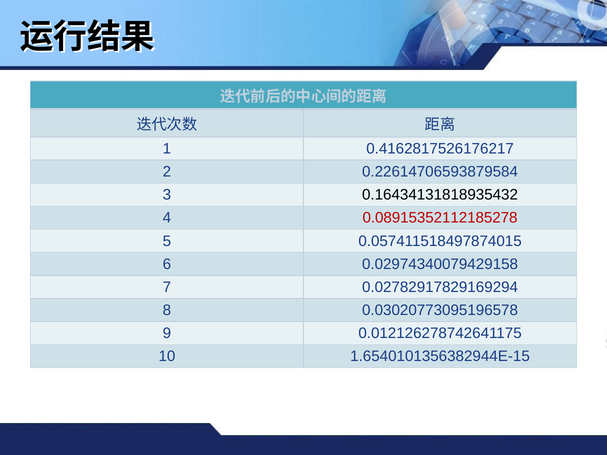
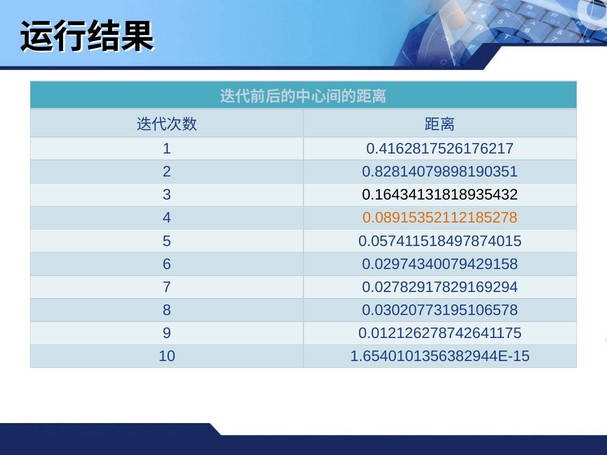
0.22614706593879584: 0.22614706593879584 -> 0.82814079898190351
0.08915352112185278 colour: red -> orange
0.03020773095196578: 0.03020773095196578 -> 0.03020773195106578
